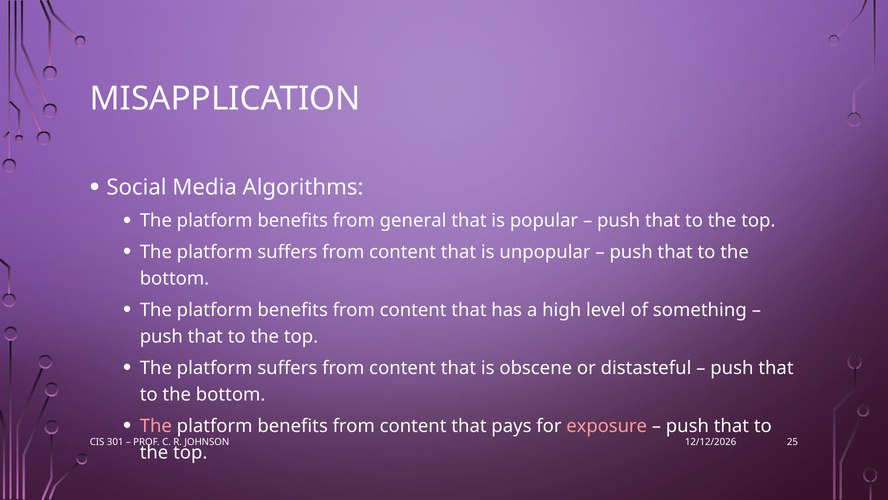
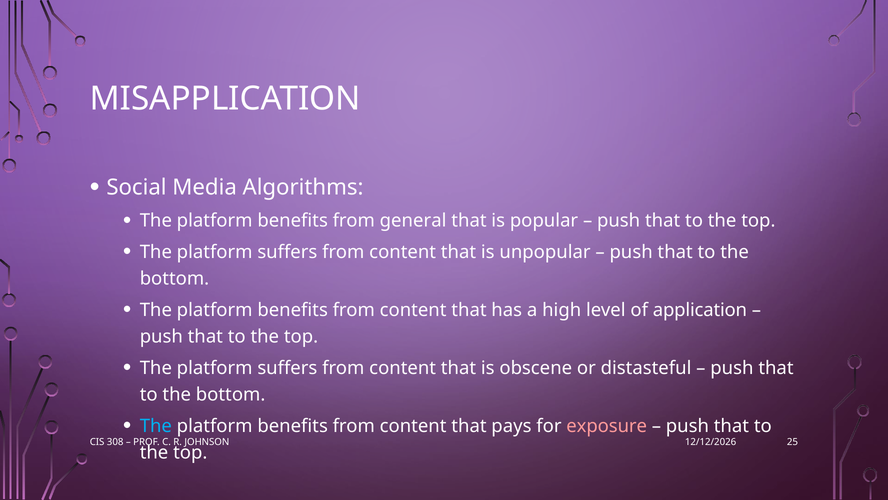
something: something -> application
The at (156, 426) colour: pink -> light blue
301: 301 -> 308
